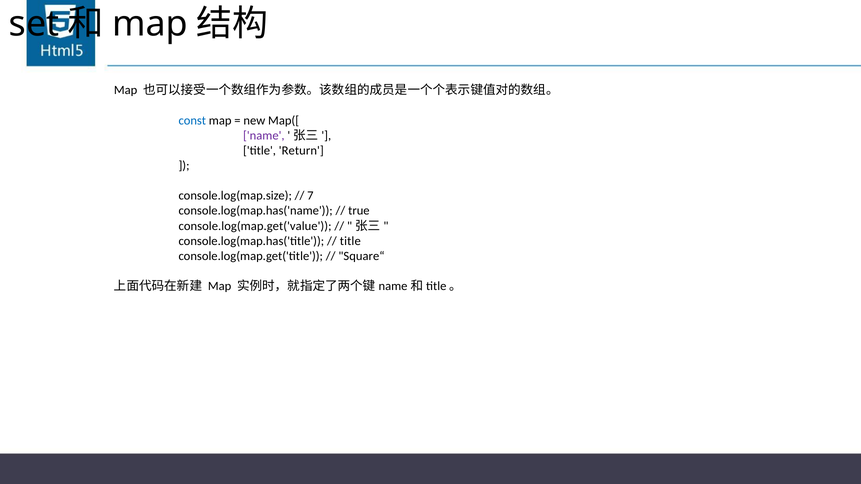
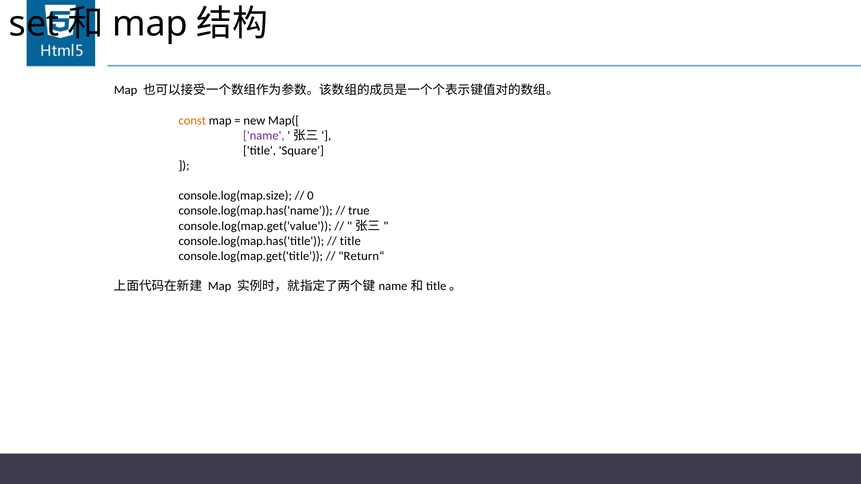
const colour: blue -> orange
Return: Return -> Square
7: 7 -> 0
Square“: Square“ -> Return“
